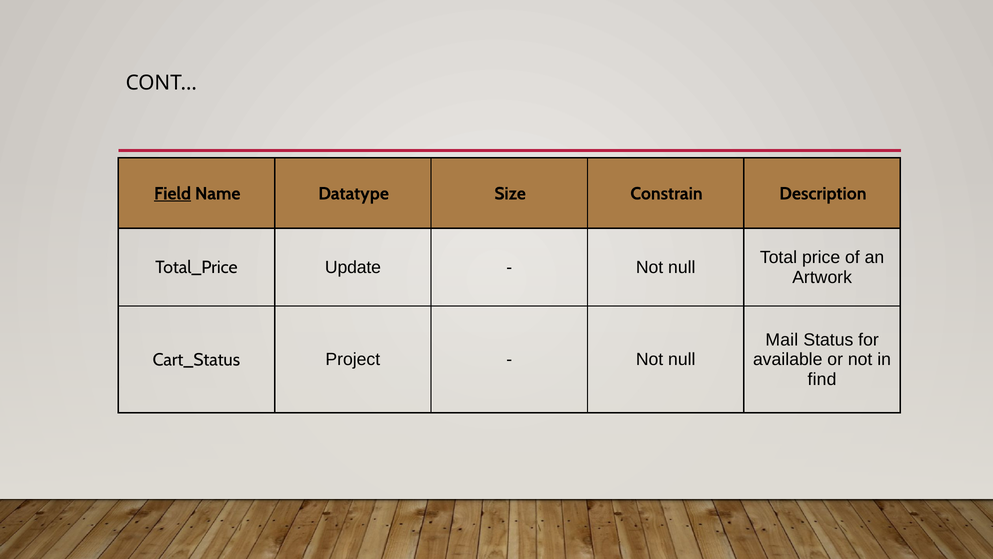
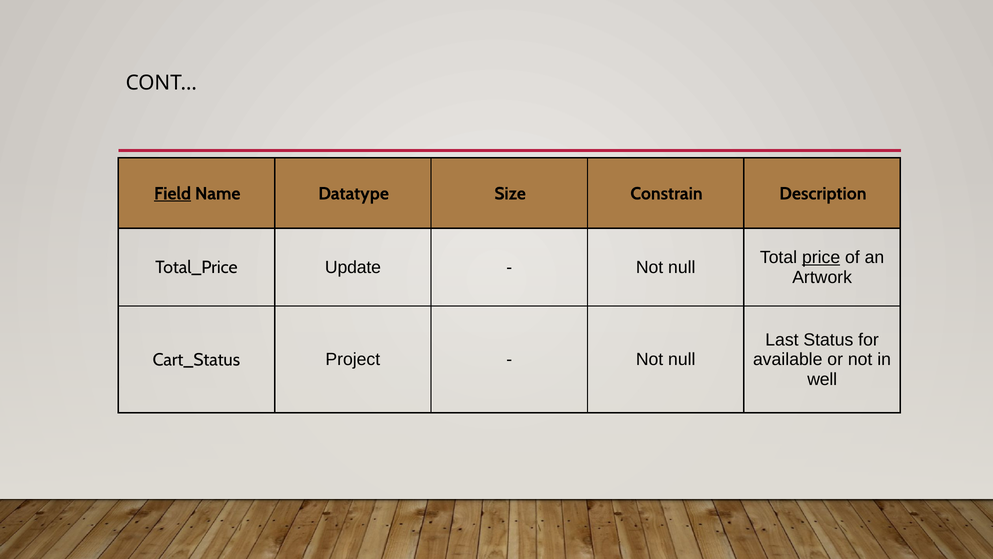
price underline: none -> present
Mail: Mail -> Last
find: find -> well
